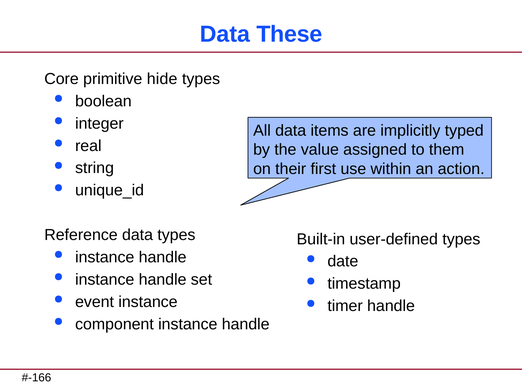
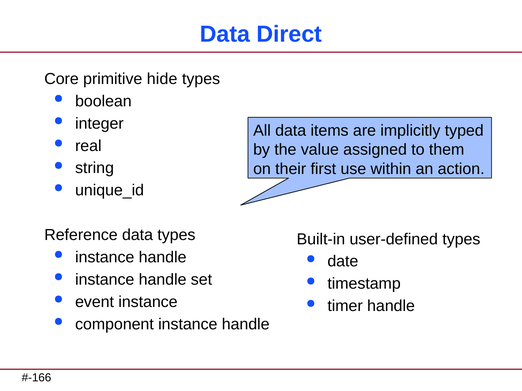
These: These -> Direct
